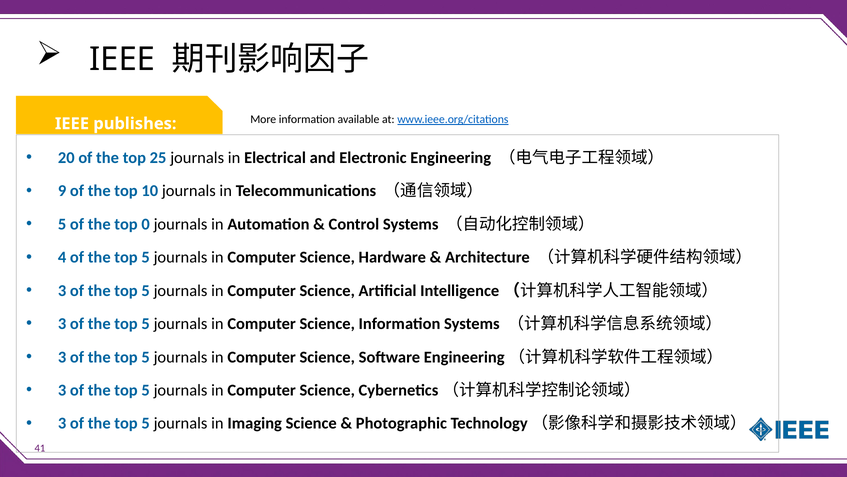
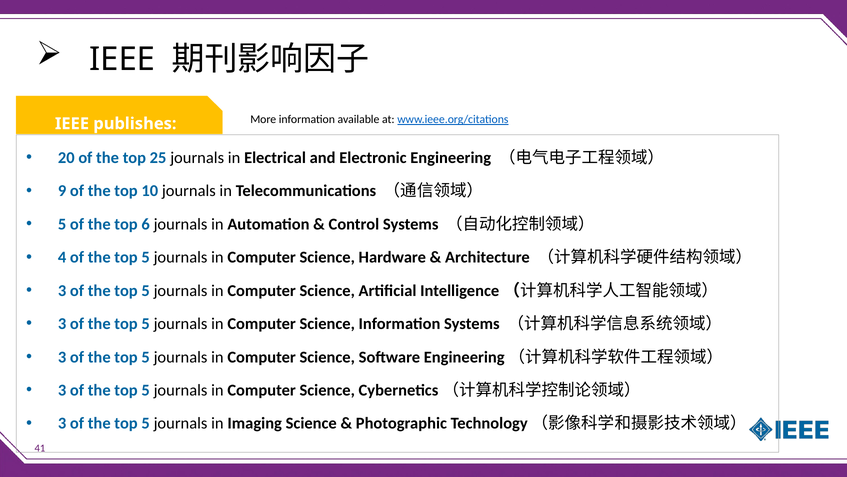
0: 0 -> 6
